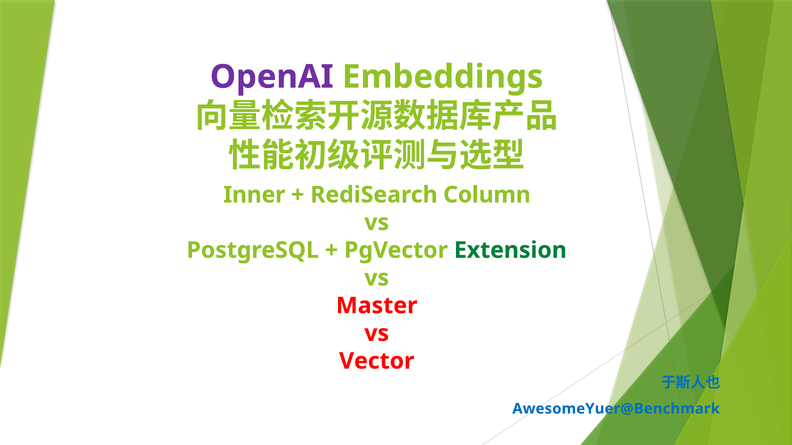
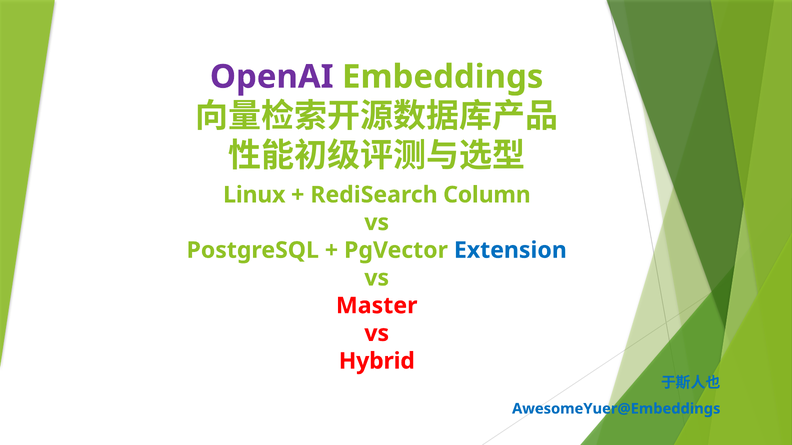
Inner: Inner -> Linux
Extension colour: green -> blue
Vector: Vector -> Hybrid
AwesomeYuer@Benchmark: AwesomeYuer@Benchmark -> AwesomeYuer@Embeddings
